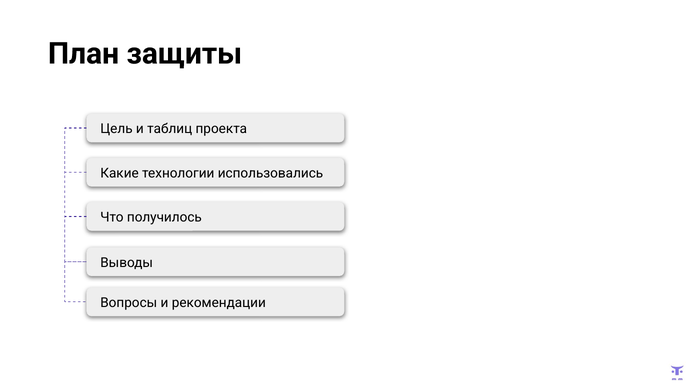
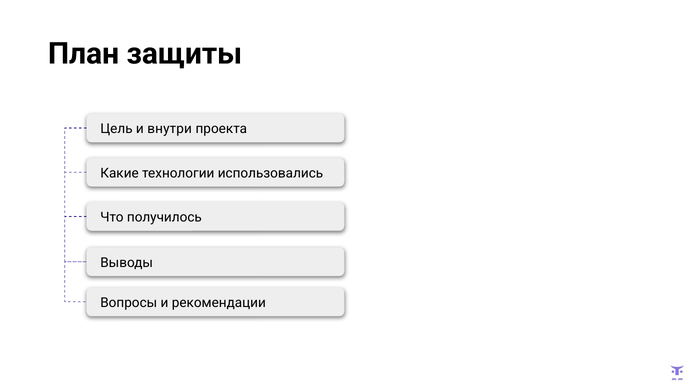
таблиц: таблиц -> внутри
